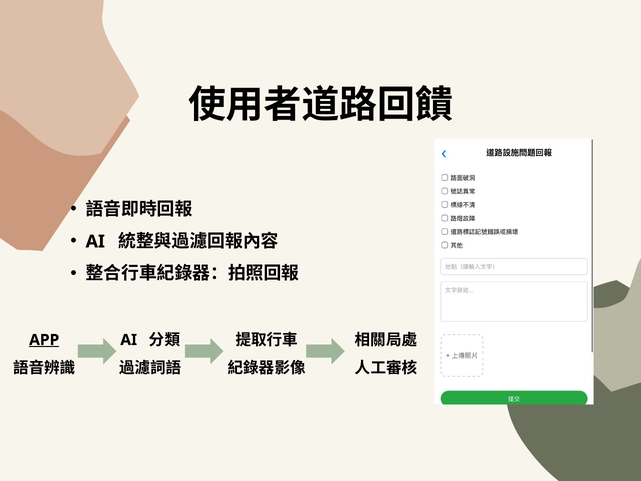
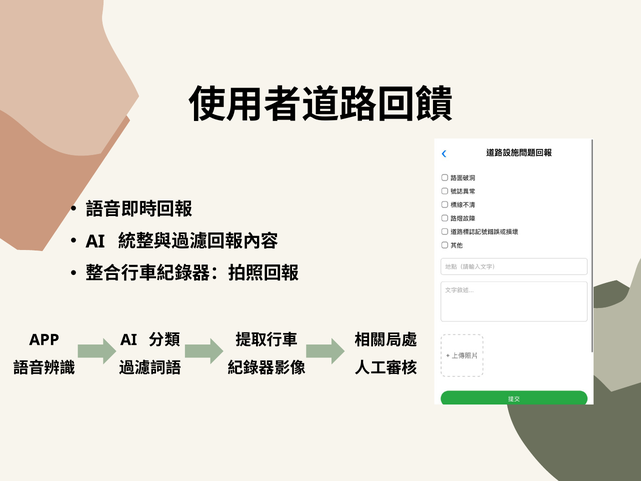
APP underline: present -> none
